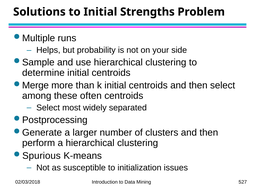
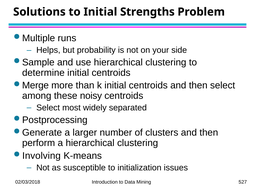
often: often -> noisy
Spurious: Spurious -> Involving
